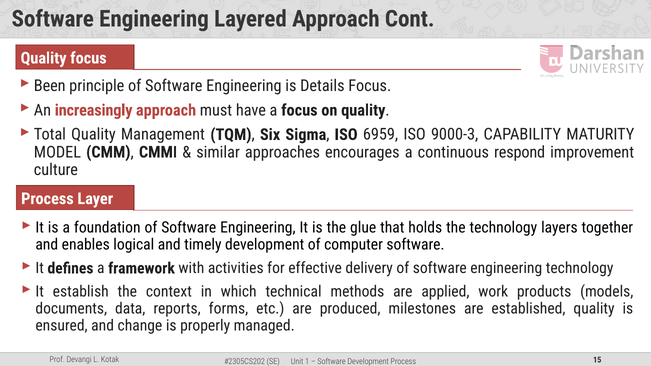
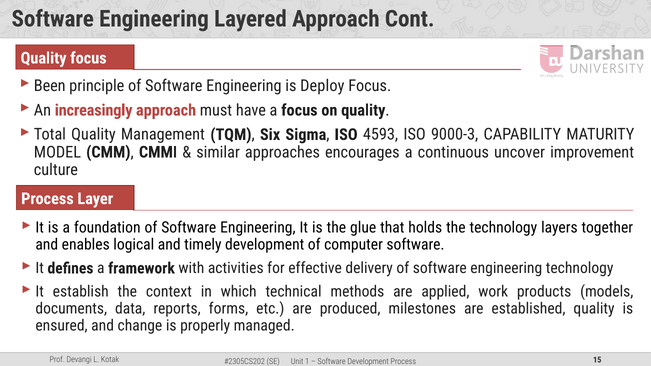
Details: Details -> Deploy
6959: 6959 -> 4593
respond: respond -> uncover
